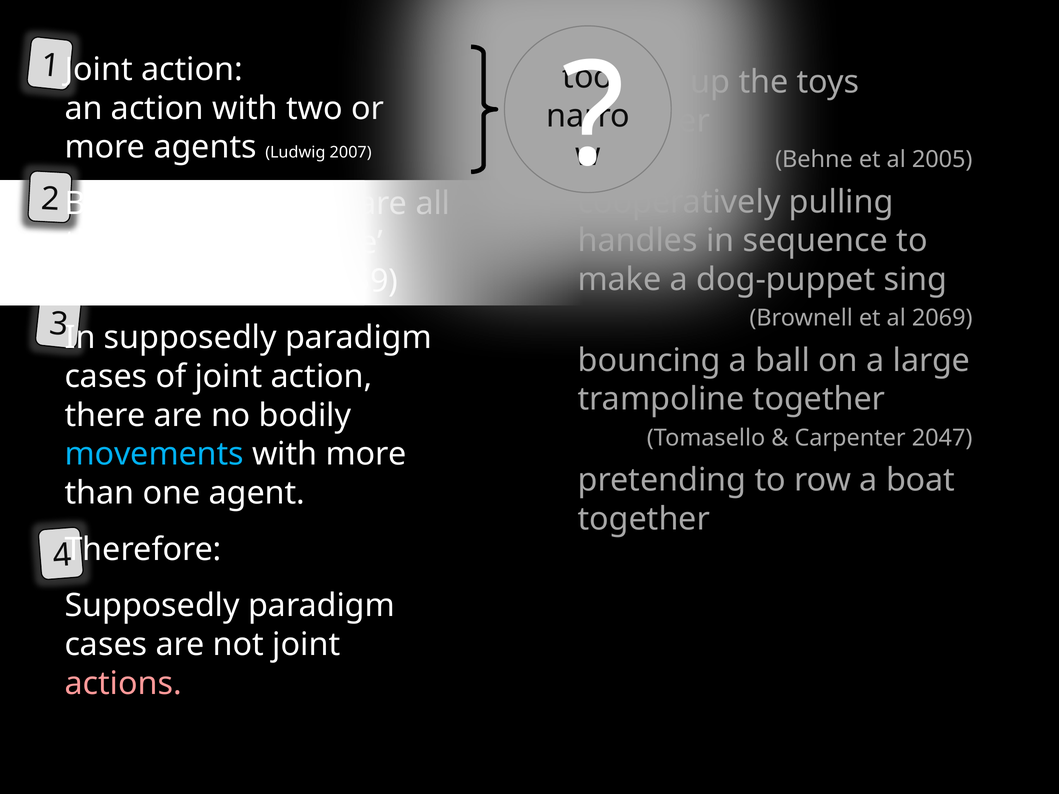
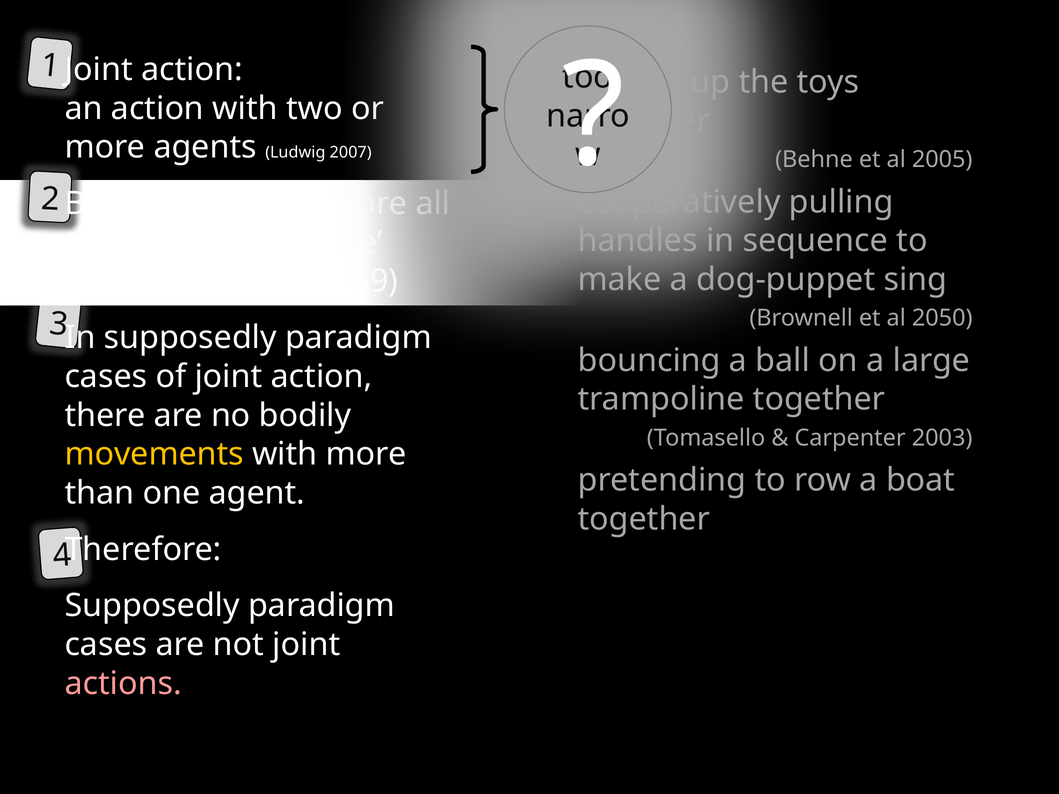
2069: 2069 -> 2050
2047: 2047 -> 2003
movements at (154, 454) colour: light blue -> yellow
